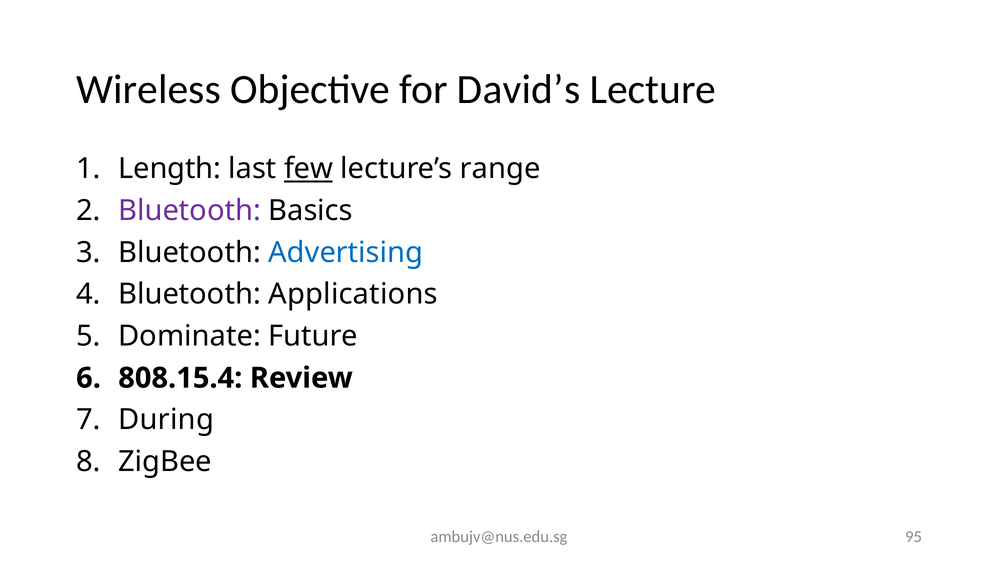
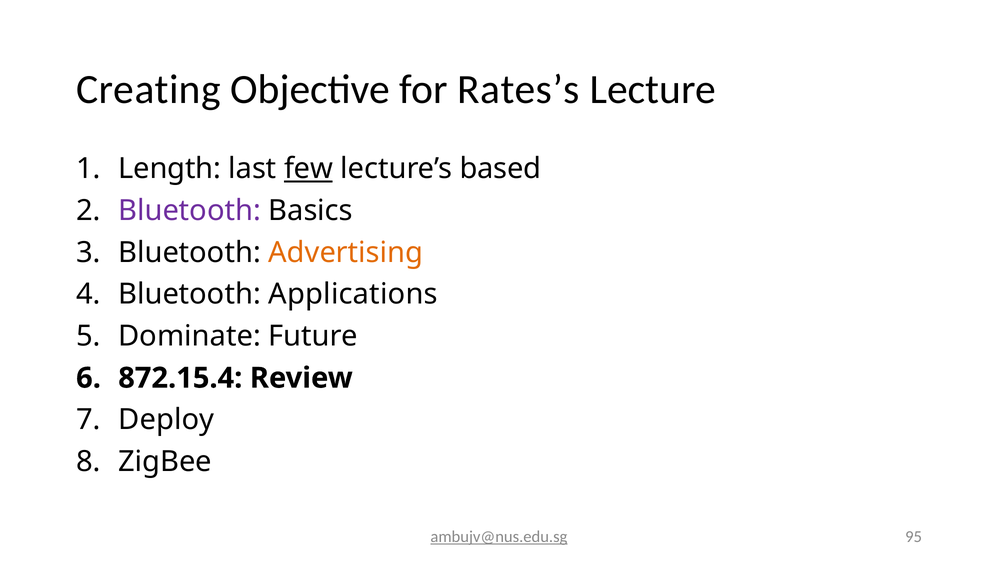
Wireless: Wireless -> Creating
David’s: David’s -> Rates’s
range: range -> based
Advertising colour: blue -> orange
808.15.4: 808.15.4 -> 872.15.4
During: During -> Deploy
ambujv@nus.edu.sg underline: none -> present
